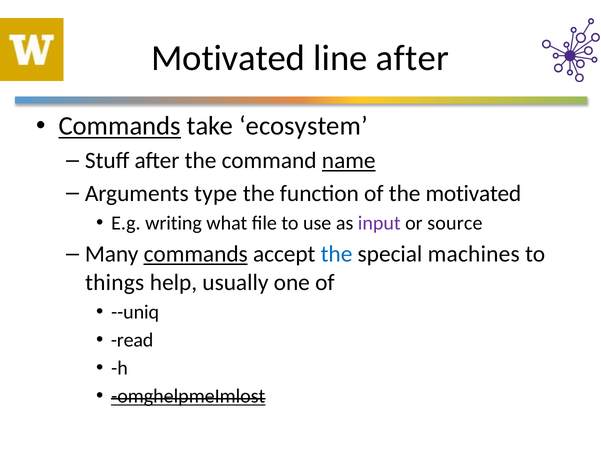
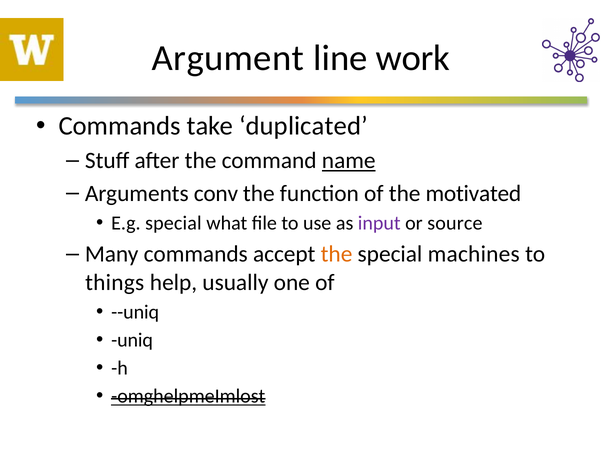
Motivated at (228, 58): Motivated -> Argument
line after: after -> work
Commands at (120, 126) underline: present -> none
ecosystem: ecosystem -> duplicated
type: type -> conv
E.g writing: writing -> special
commands at (196, 254) underline: present -> none
the at (337, 254) colour: blue -> orange
read: read -> uniq
